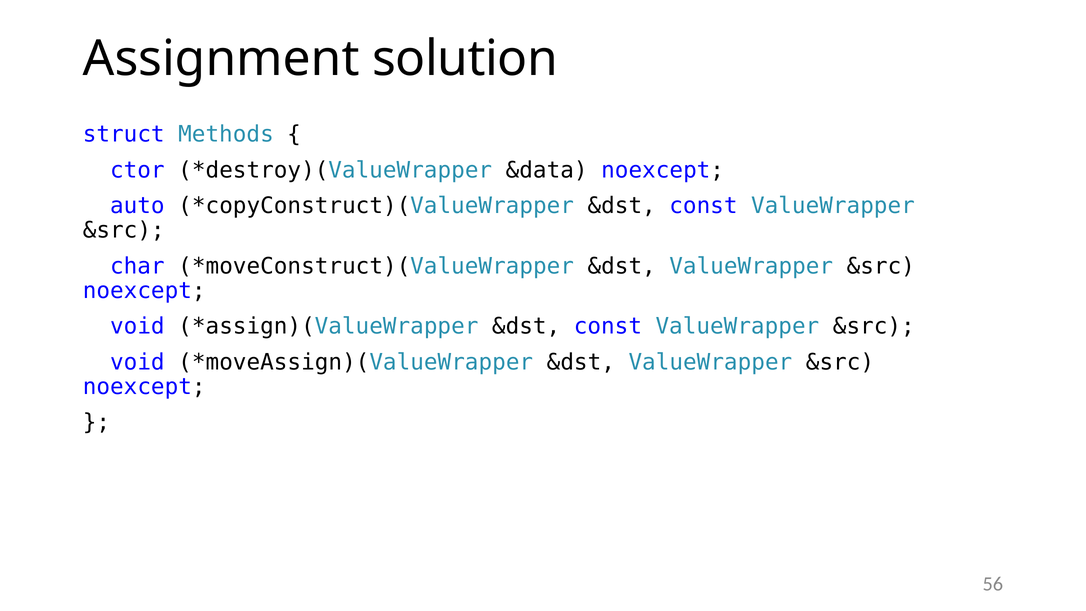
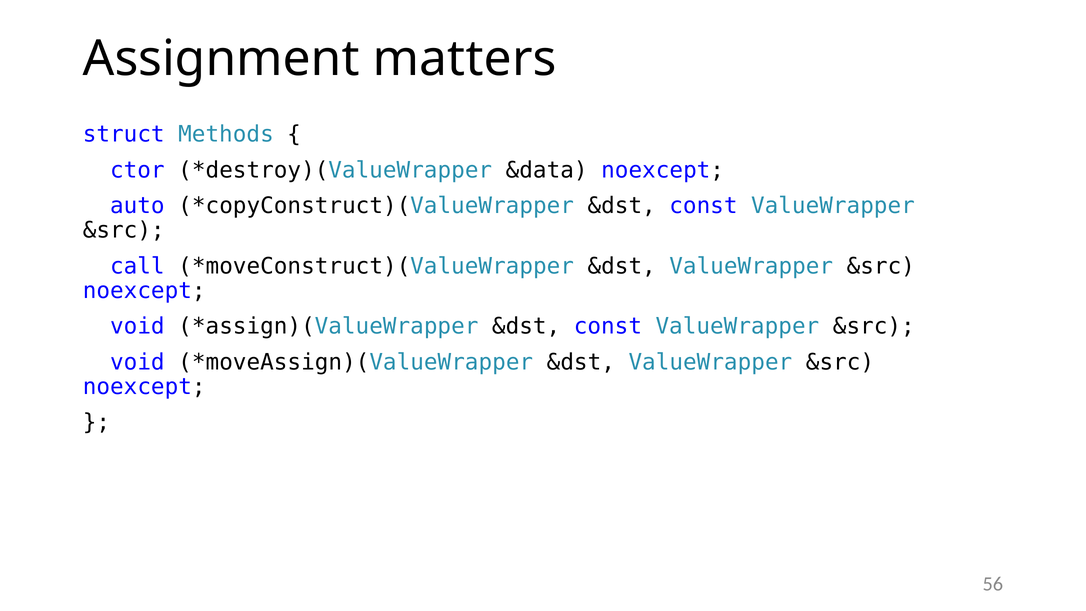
solution: solution -> matters
char: char -> call
